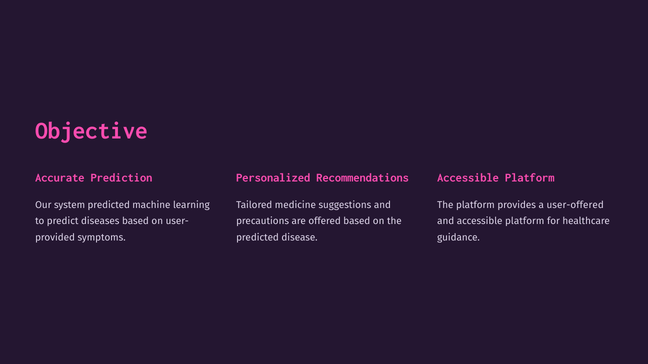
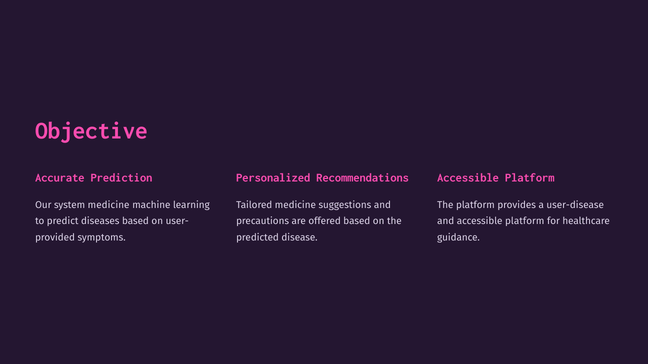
system predicted: predicted -> medicine
user-offered: user-offered -> user-disease
